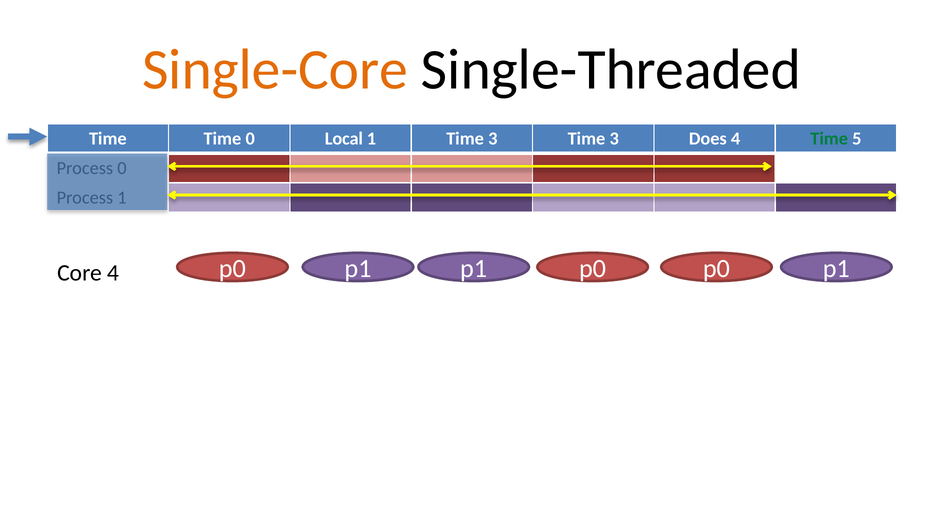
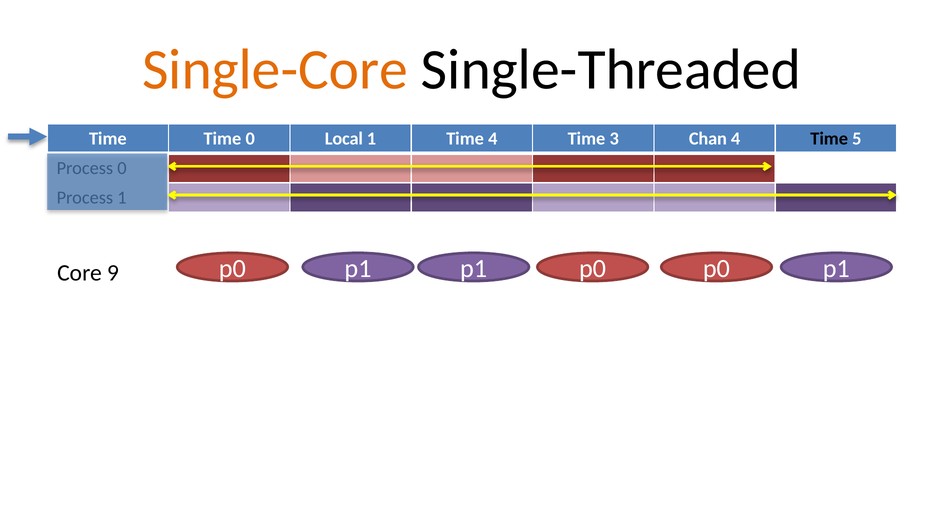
1 Time 3: 3 -> 4
Does: Does -> Chan
Time at (829, 139) colour: green -> black
Core 4: 4 -> 9
